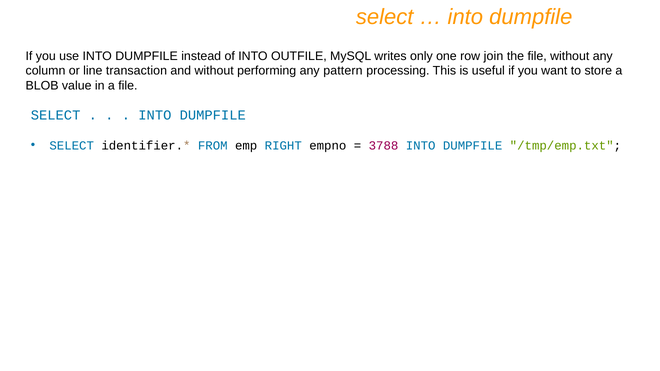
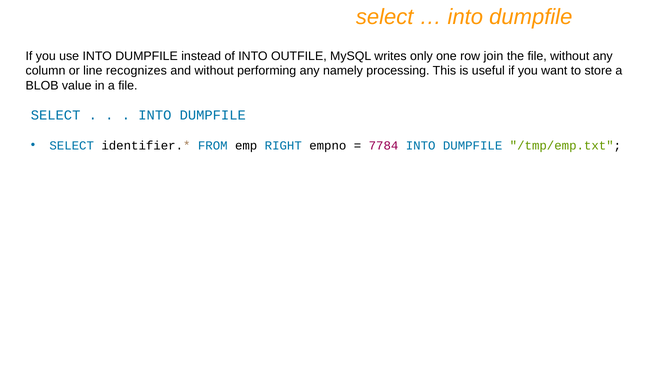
transaction: transaction -> recognizes
pattern: pattern -> namely
3788: 3788 -> 7784
